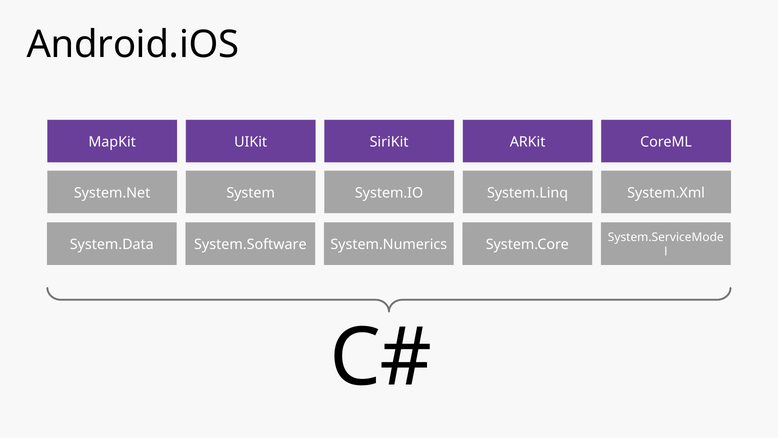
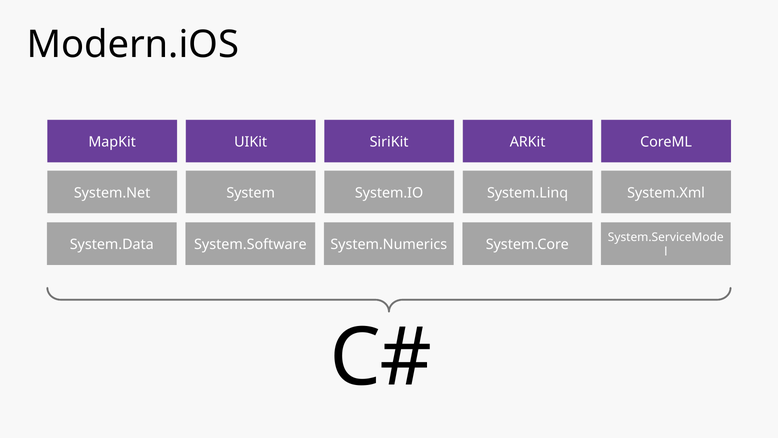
Android.iOS: Android.iOS -> Modern.iOS
